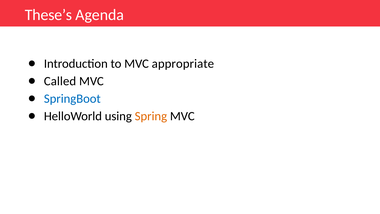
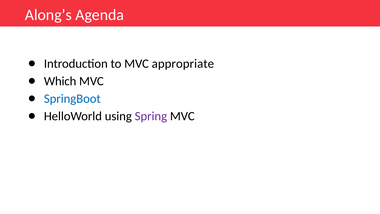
These’s: These’s -> Along’s
Called: Called -> Which
Spring colour: orange -> purple
